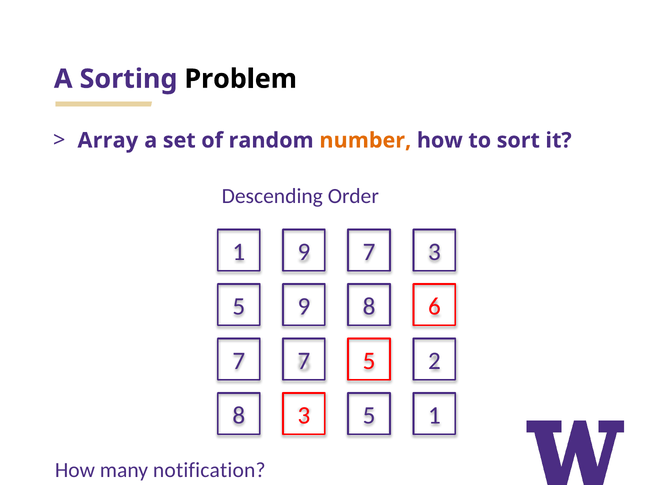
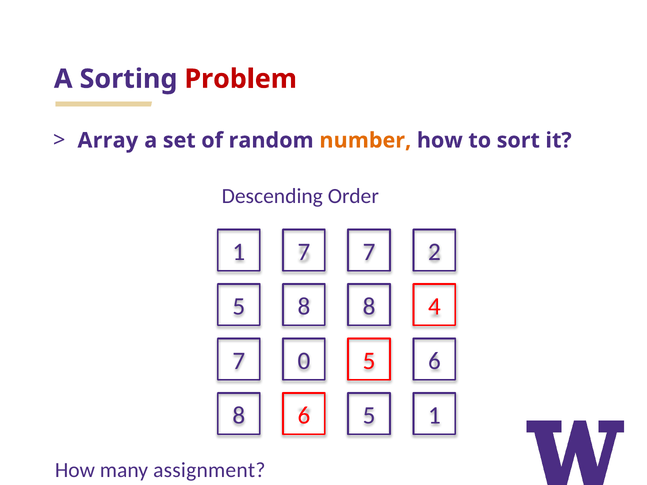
Problem colour: black -> red
1 9: 9 -> 7
7 3: 3 -> 2
5 9: 9 -> 8
6: 6 -> 4
7 7: 7 -> 0
5 2: 2 -> 6
8 3: 3 -> 6
notification: notification -> assignment
